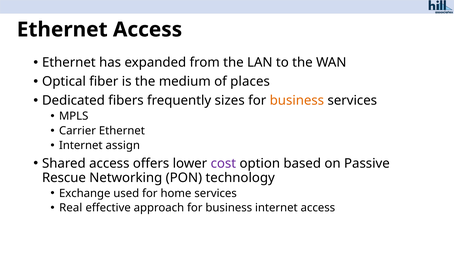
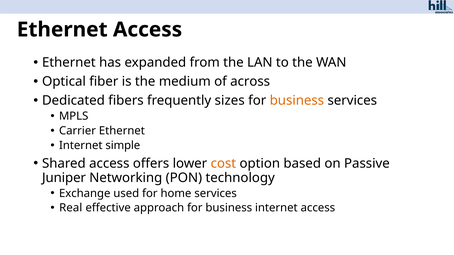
places: places -> across
assign: assign -> simple
cost colour: purple -> orange
Rescue: Rescue -> Juniper
